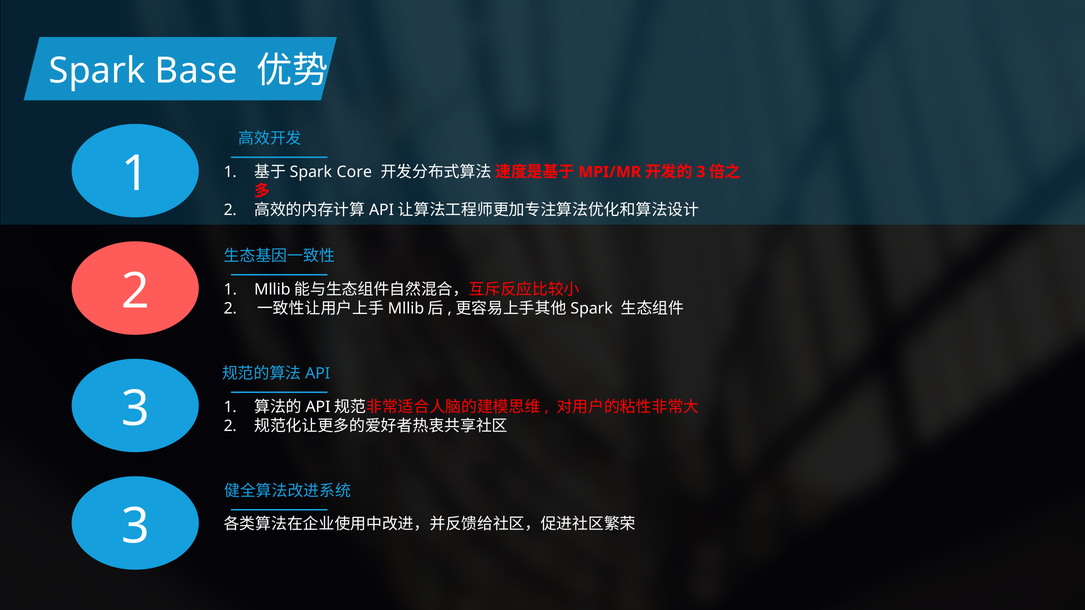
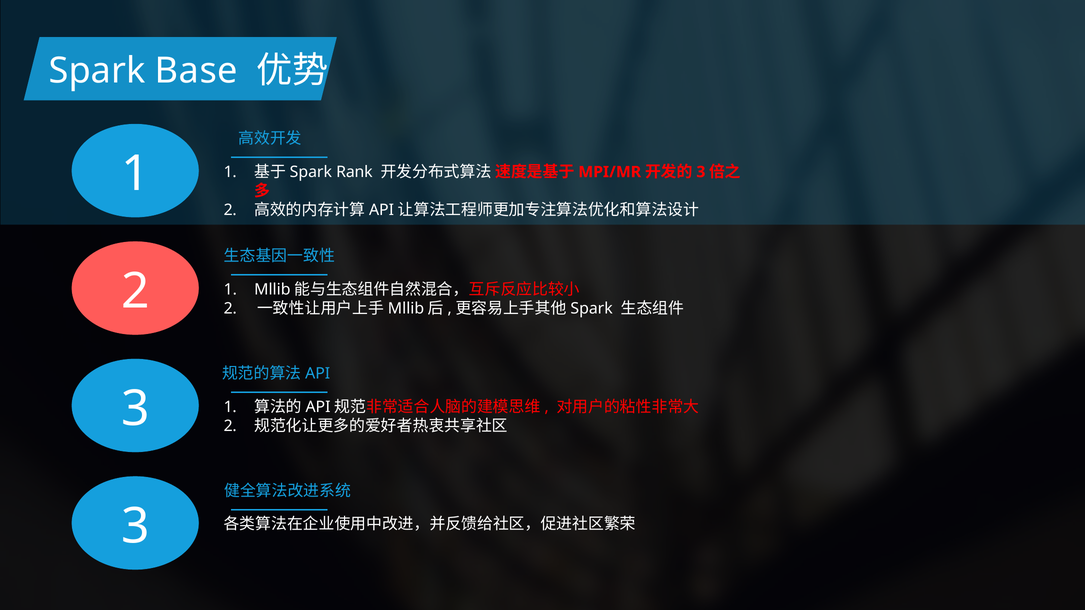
Core: Core -> Rank
